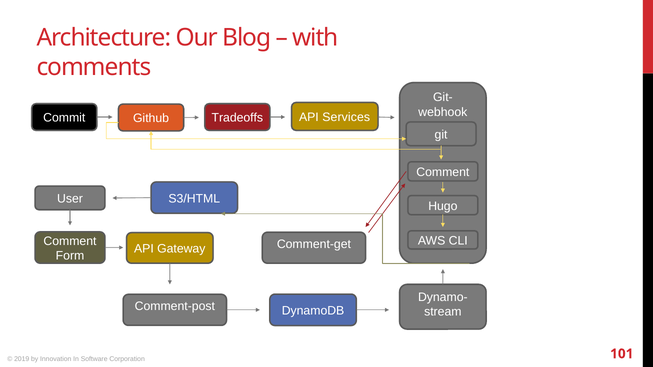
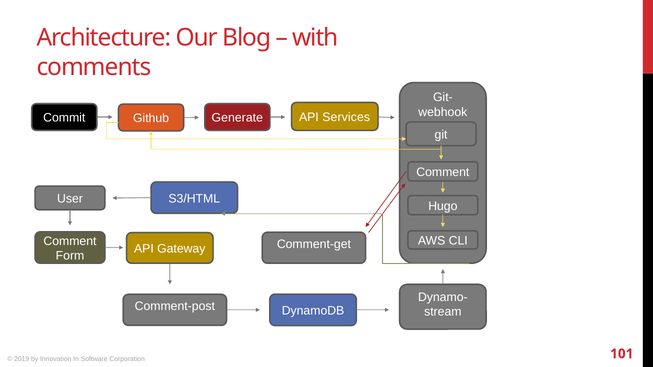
Tradeoffs: Tradeoffs -> Generate
